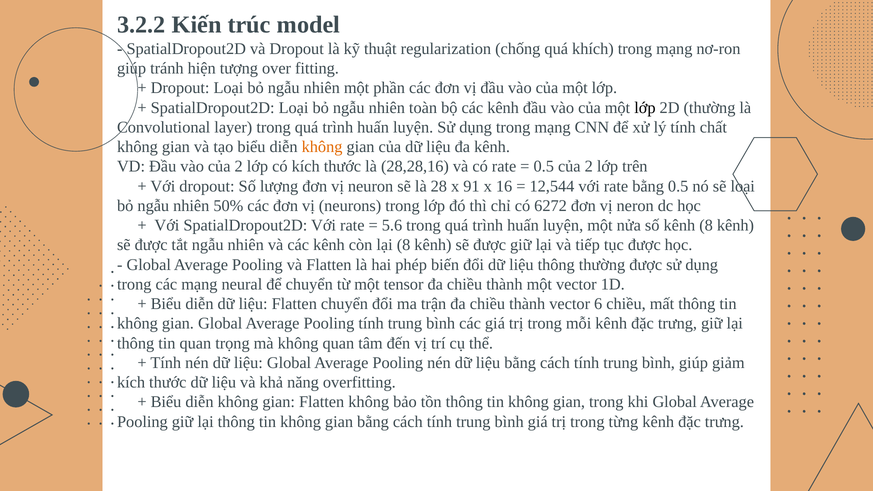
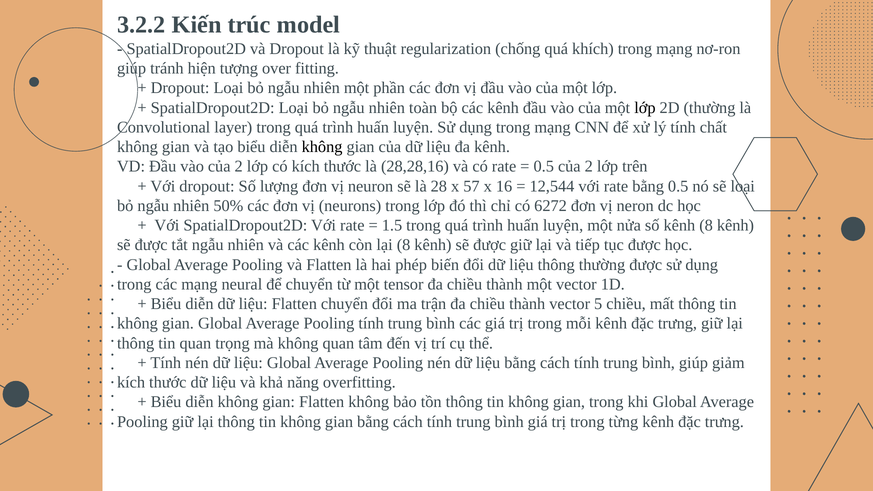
không at (322, 147) colour: orange -> black
91: 91 -> 57
5.6: 5.6 -> 1.5
6: 6 -> 5
